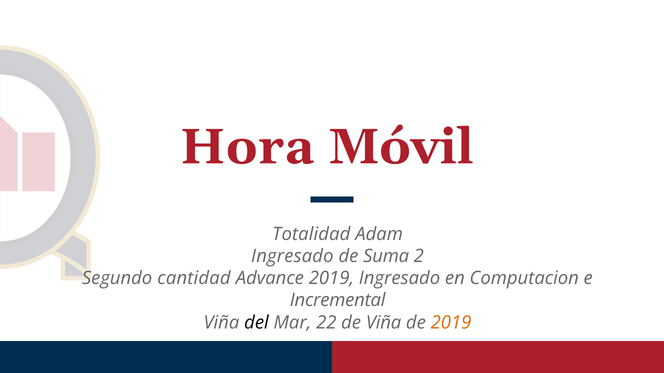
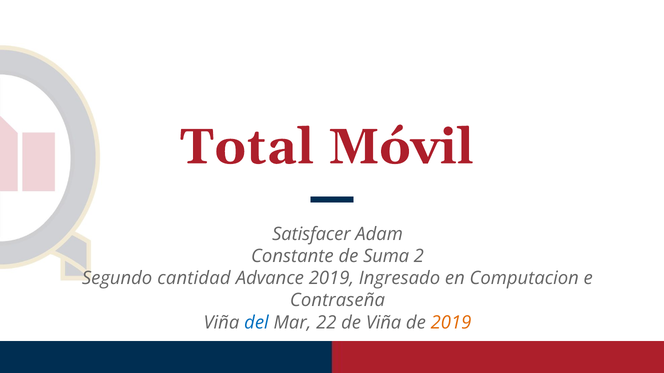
Hora: Hora -> Total
Totalidad: Totalidad -> Satisfacer
Ingresado at (292, 256): Ingresado -> Constante
Incremental: Incremental -> Contraseña
del colour: black -> blue
